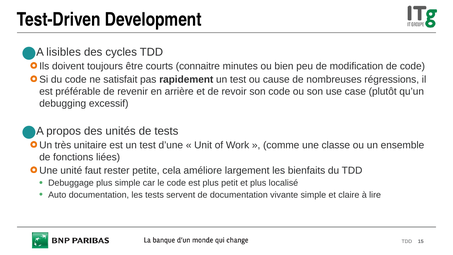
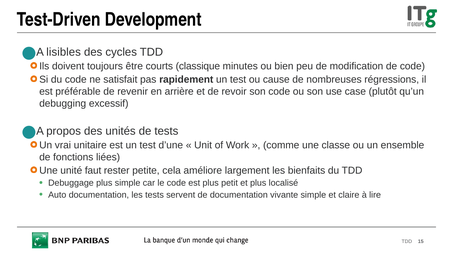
connaitre: connaitre -> classique
très: très -> vrai
